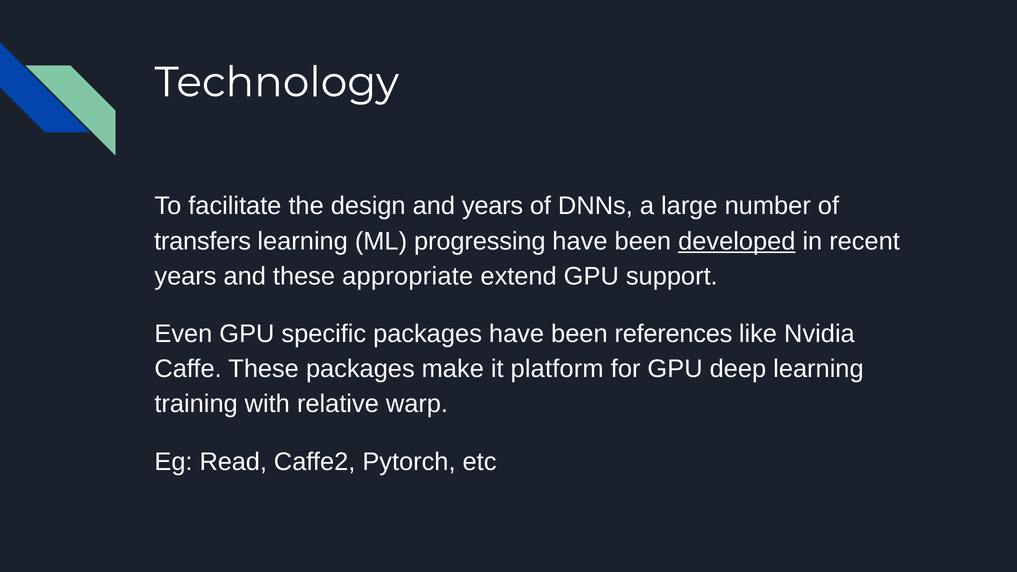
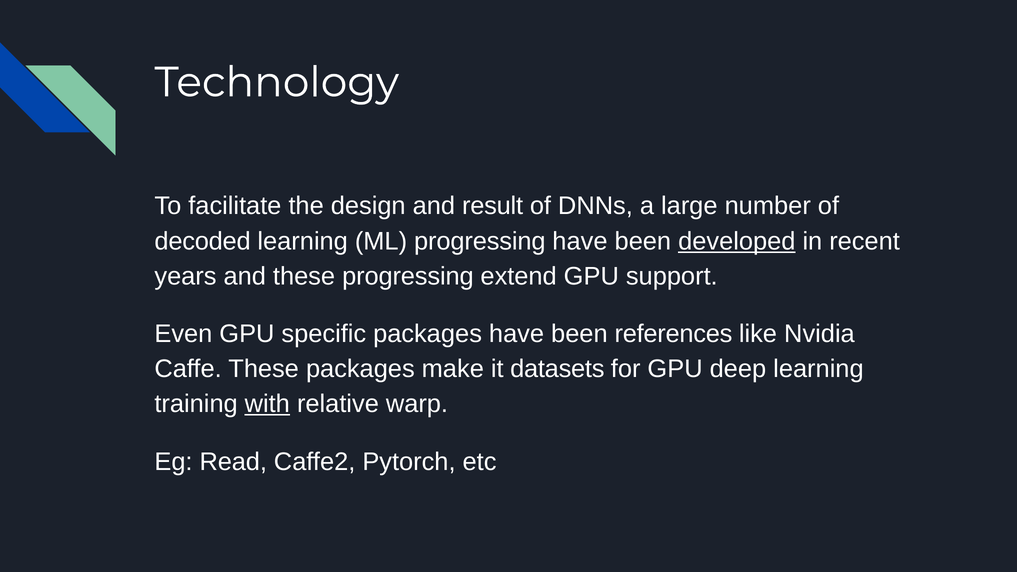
and years: years -> result
transfers: transfers -> decoded
these appropriate: appropriate -> progressing
platform: platform -> datasets
with underline: none -> present
